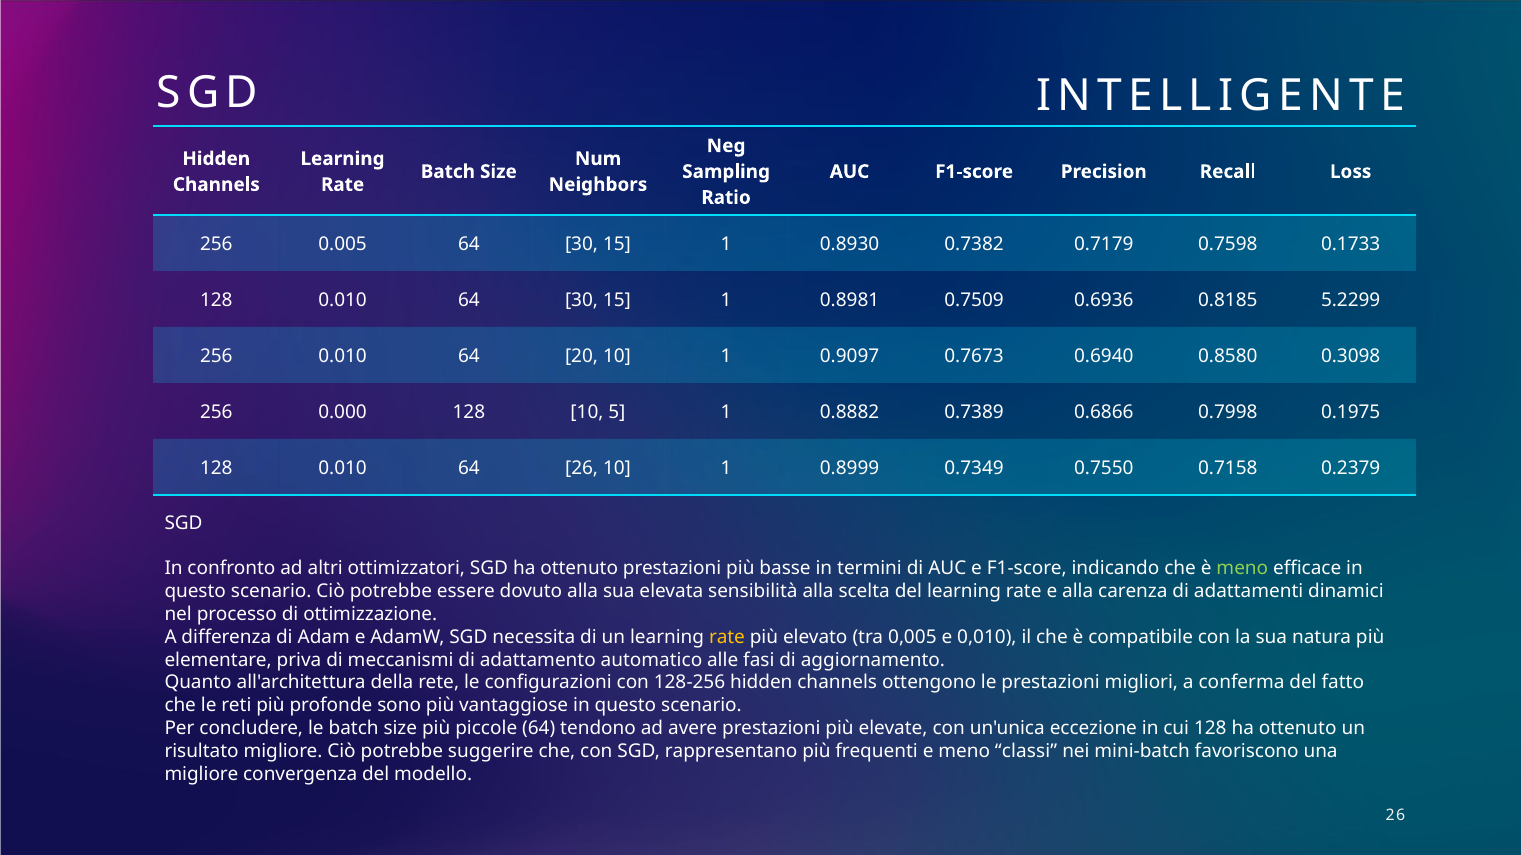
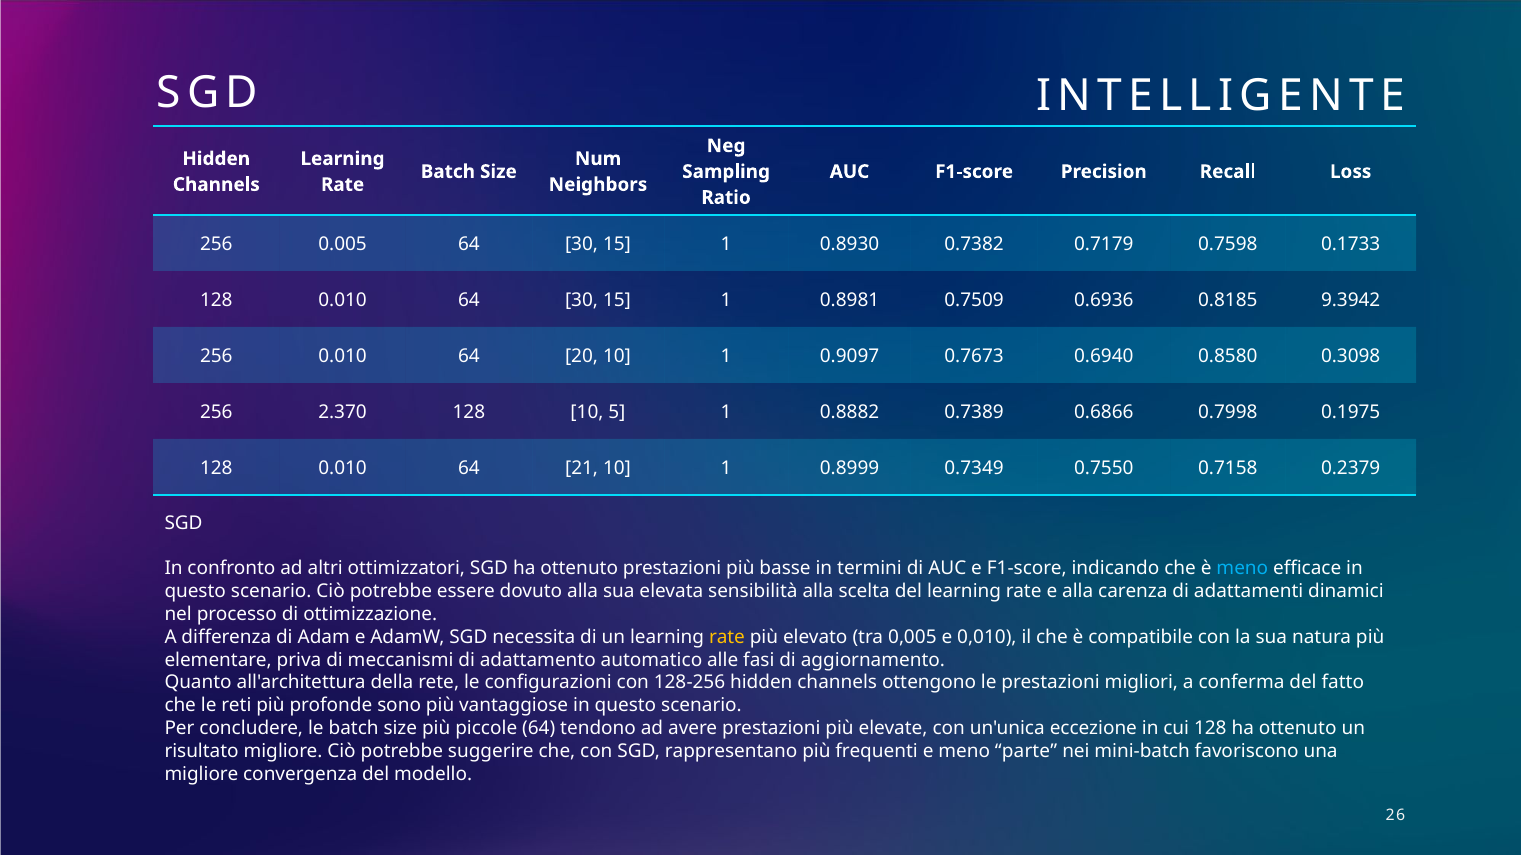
5.2299: 5.2299 -> 9.3942
0.000: 0.000 -> 2.370
64 26: 26 -> 21
meno at (1242, 569) colour: light green -> light blue
classi: classi -> parte
